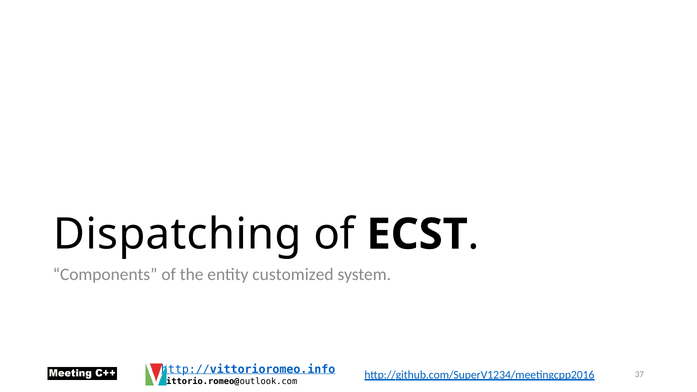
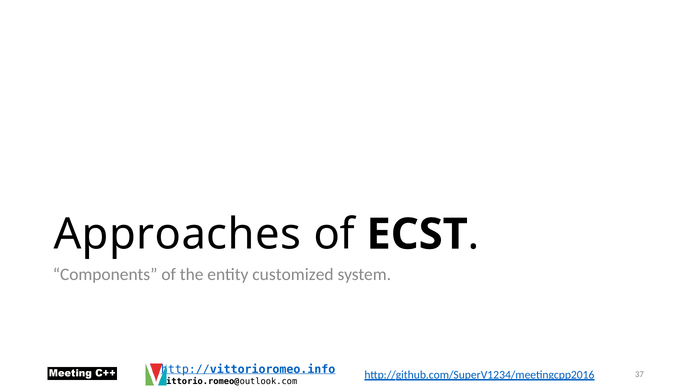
Dispatching: Dispatching -> Approaches
